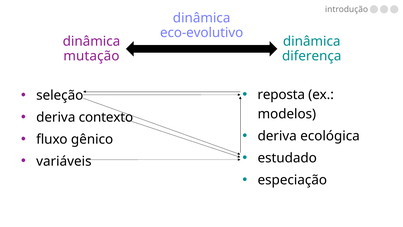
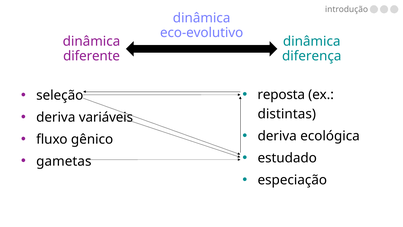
mutação: mutação -> diferente
contexto: contexto -> variáveis
modelos: modelos -> distintas
variáveis: variáveis -> gametas
